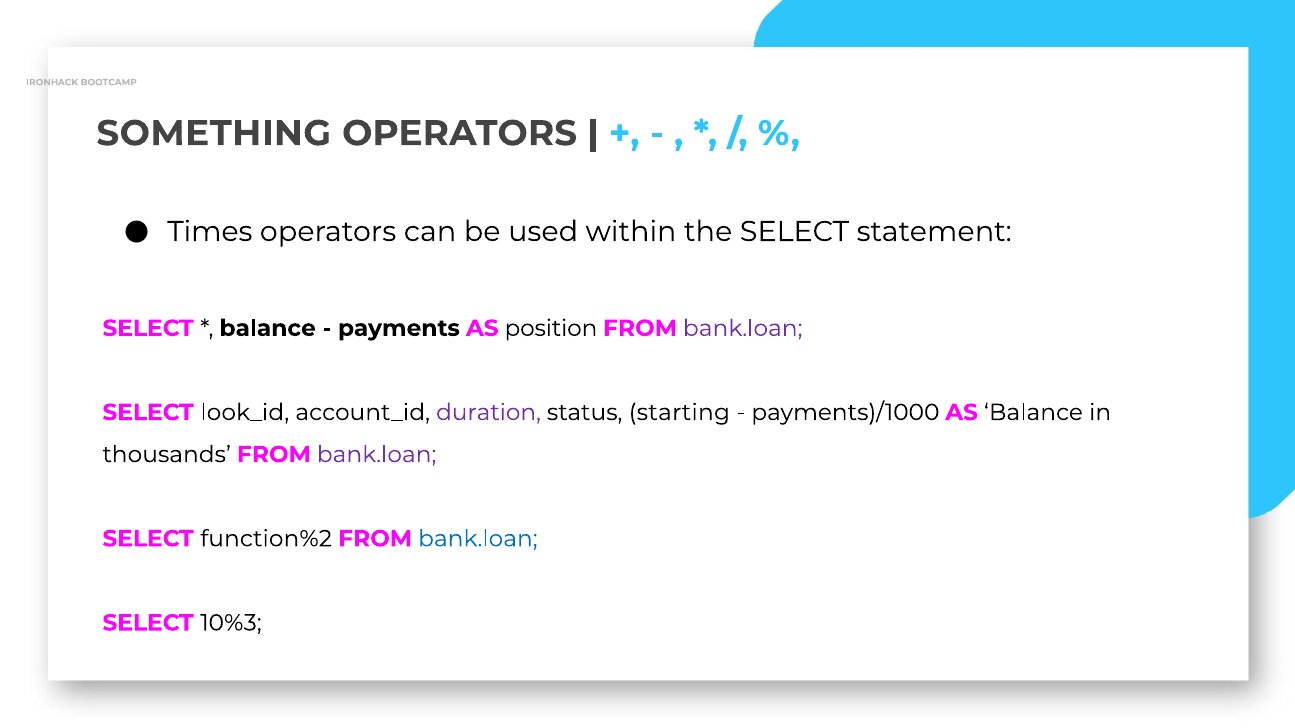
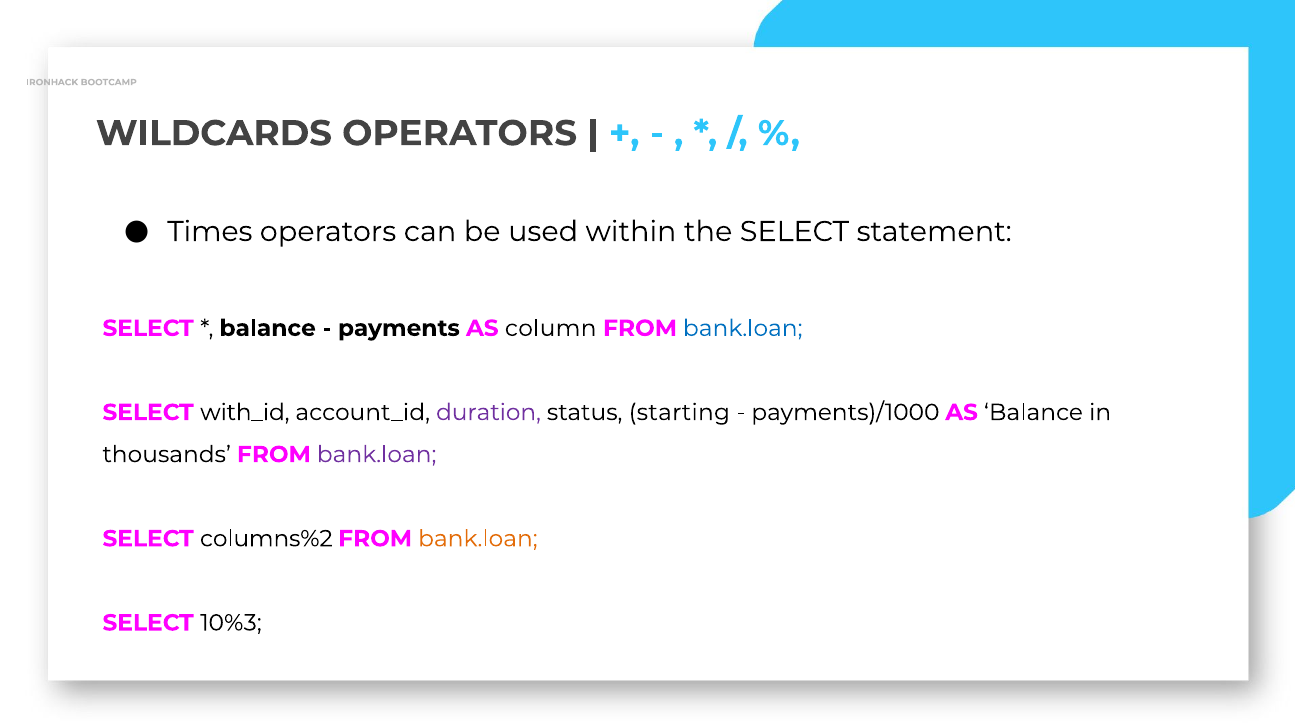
SOMETHING: SOMETHING -> WILDCARDS
position: position -> column
bank.loan at (743, 328) colour: purple -> blue
look_id: look_id -> with_id
function%2: function%2 -> columns%2
bank.loan at (478, 539) colour: blue -> orange
